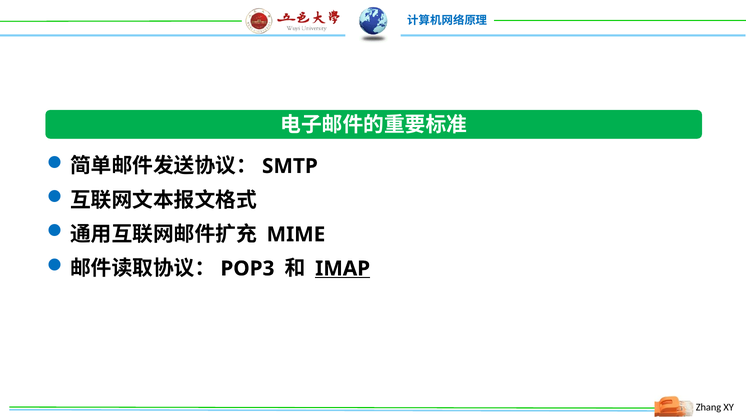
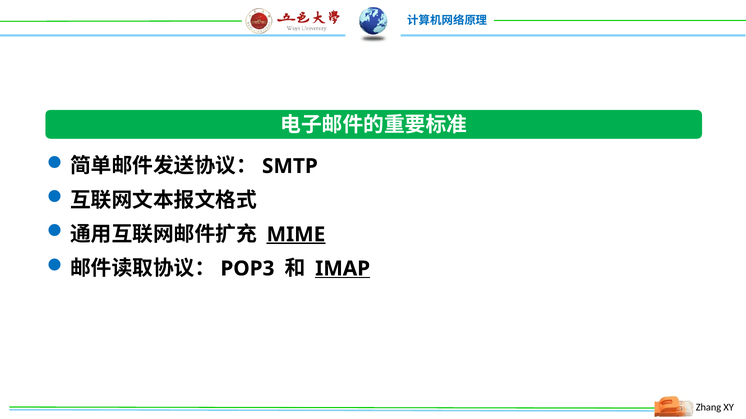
MIME underline: none -> present
